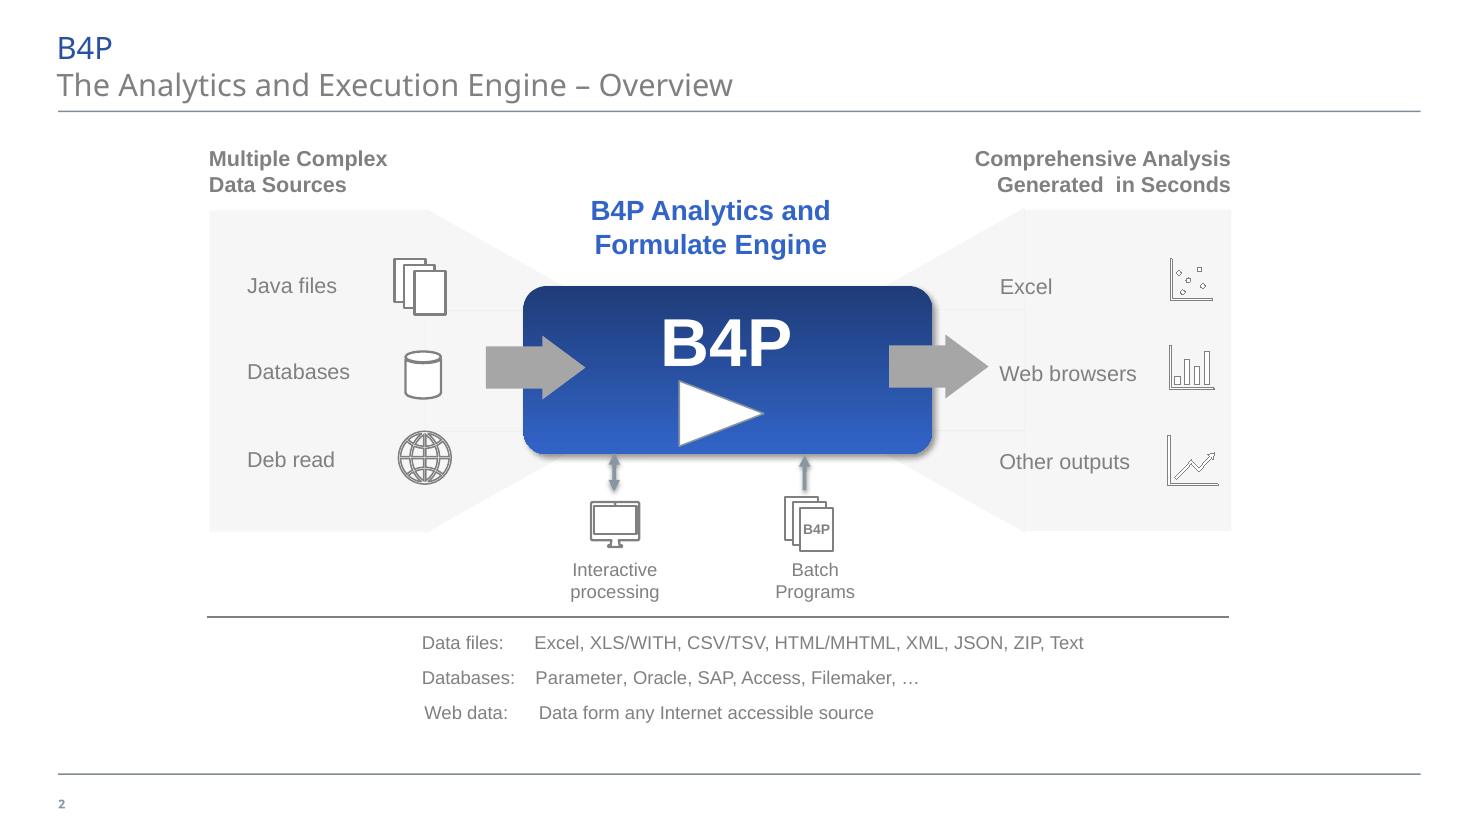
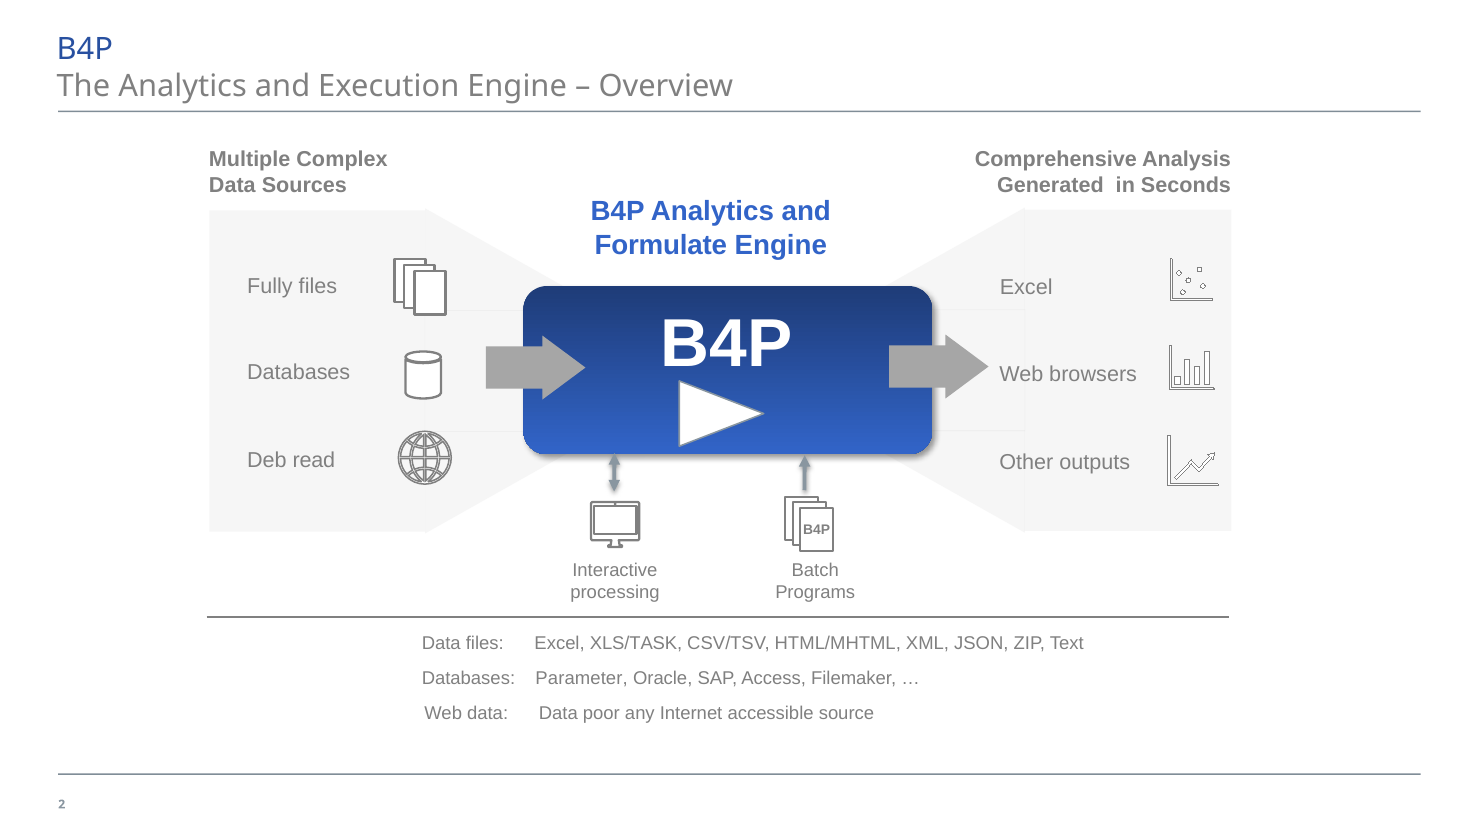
Java: Java -> Fully
XLS/WITH: XLS/WITH -> XLS/TASK
form: form -> poor
